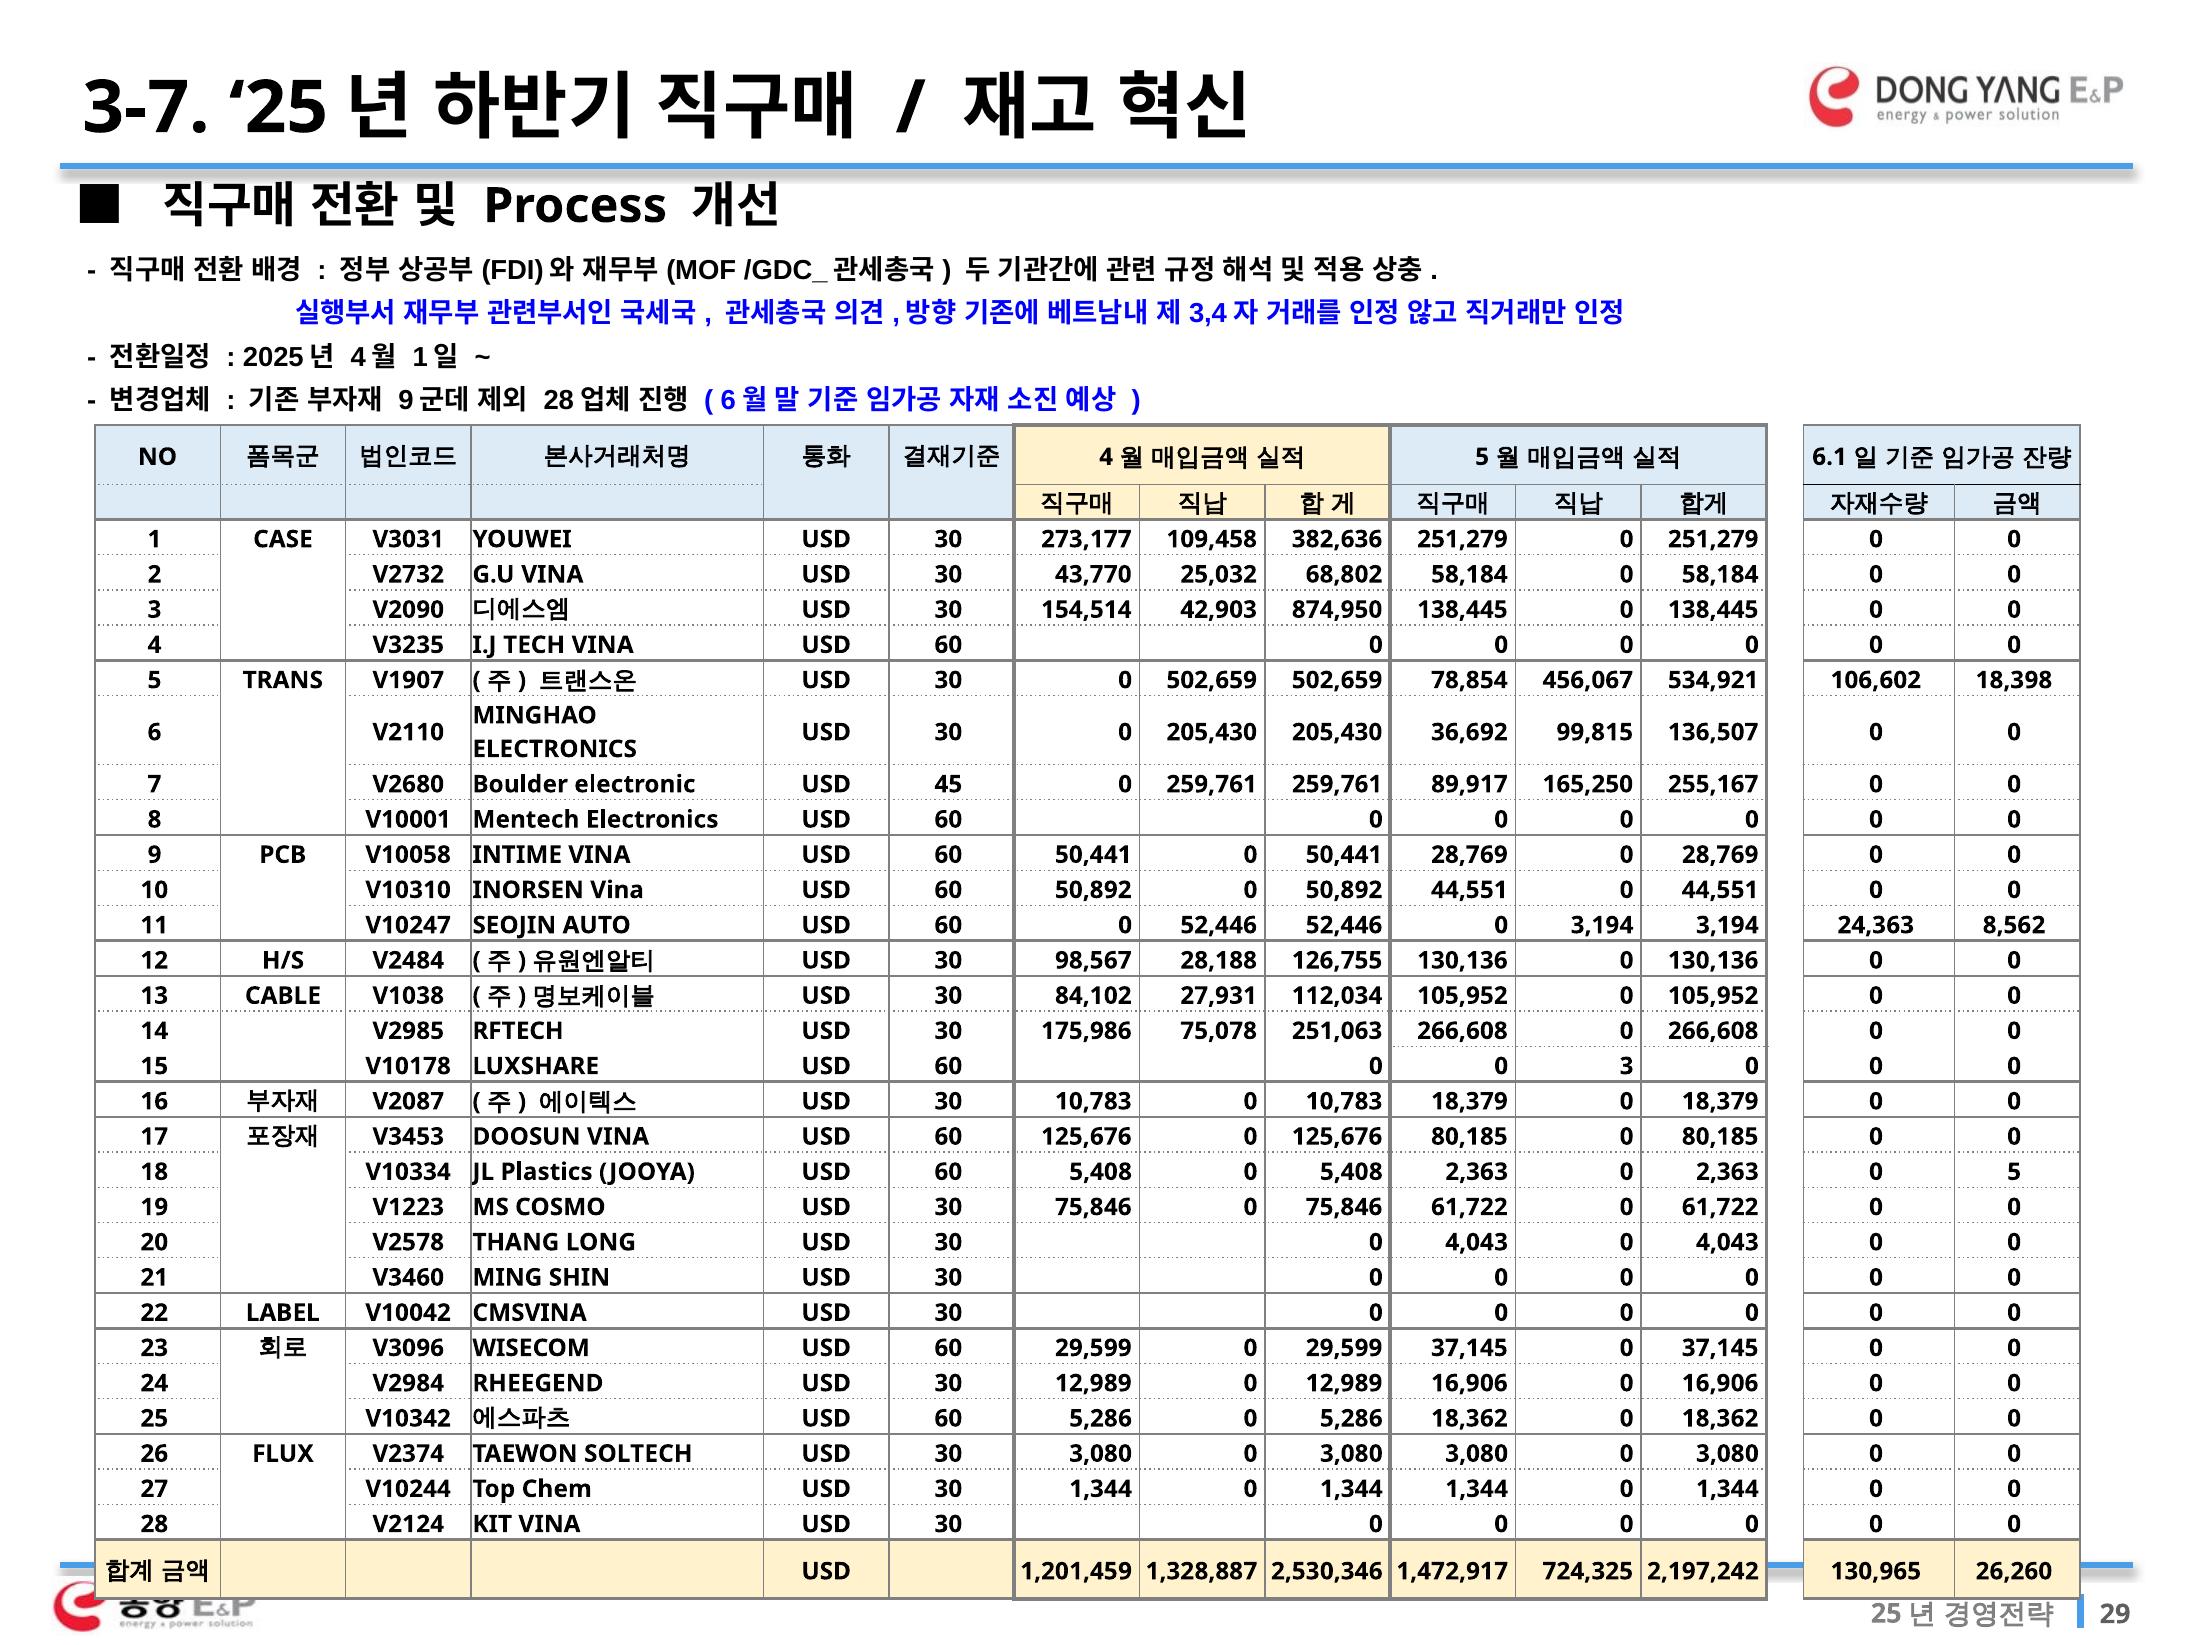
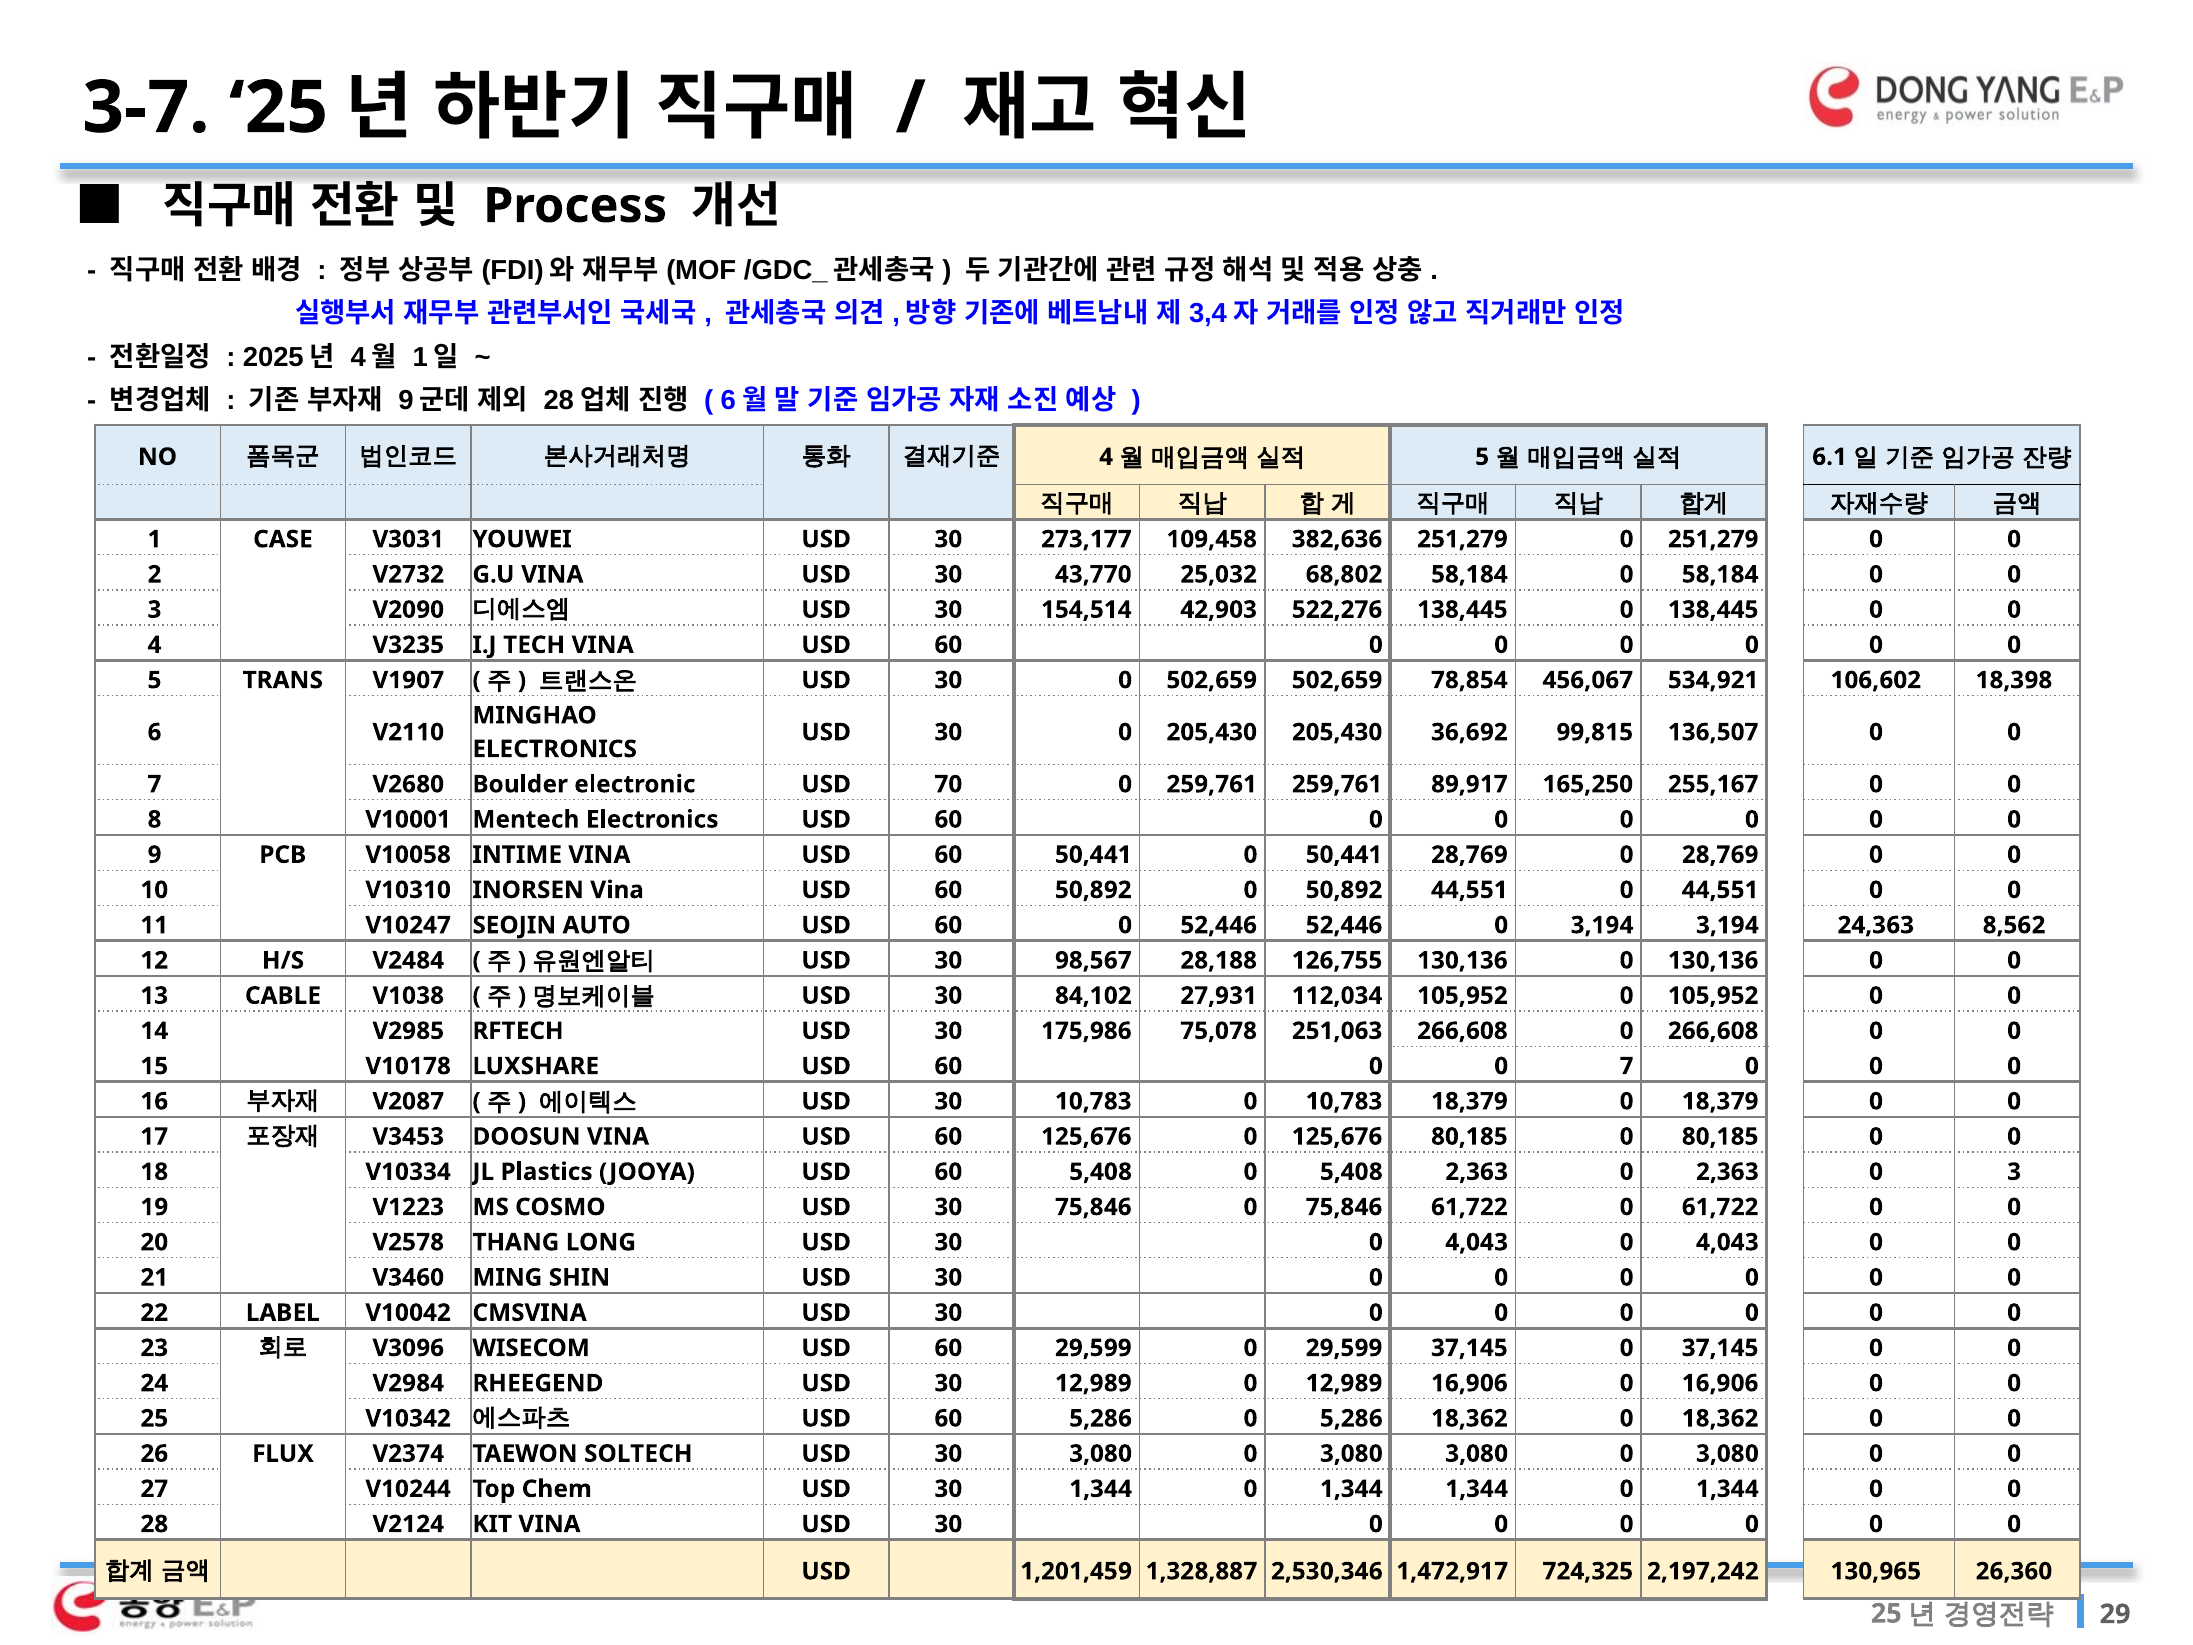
874,950: 874,950 -> 522,276
45: 45 -> 70
60 0 0 3: 3 -> 7
2,363 0 5: 5 -> 3
26,260: 26,260 -> 26,360
